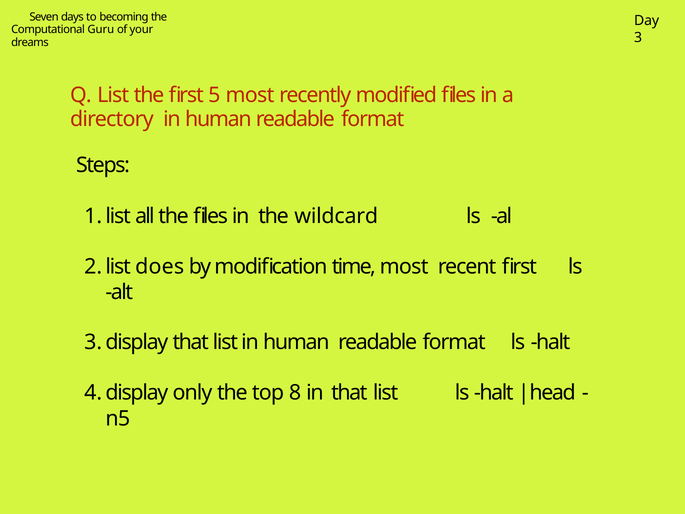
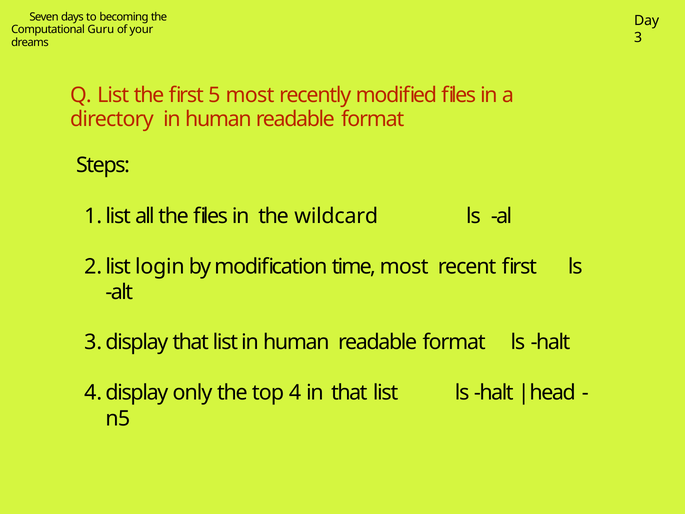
does: does -> login
8: 8 -> 4
